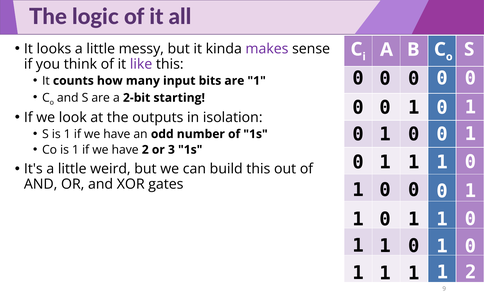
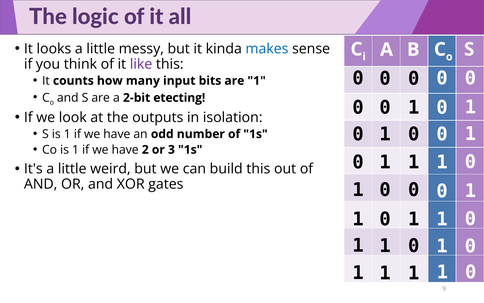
makes colour: purple -> blue
starting: starting -> etecting
2 at (471, 272): 2 -> 0
